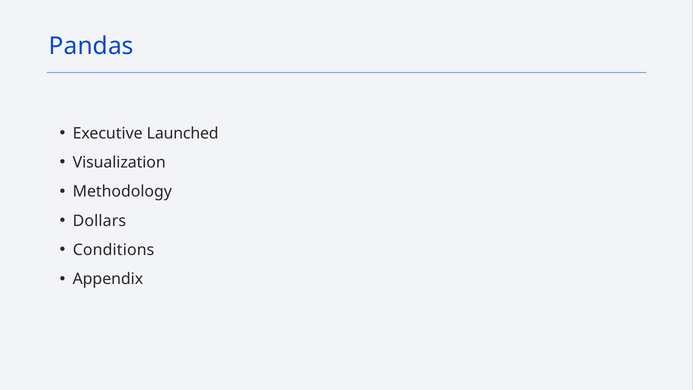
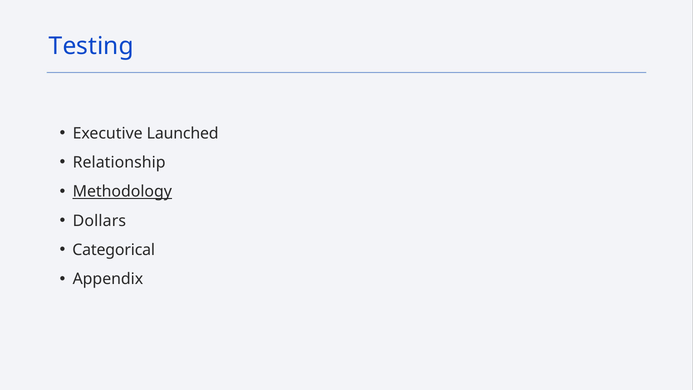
Pandas: Pandas -> Testing
Visualization: Visualization -> Relationship
Methodology underline: none -> present
Conditions: Conditions -> Categorical
